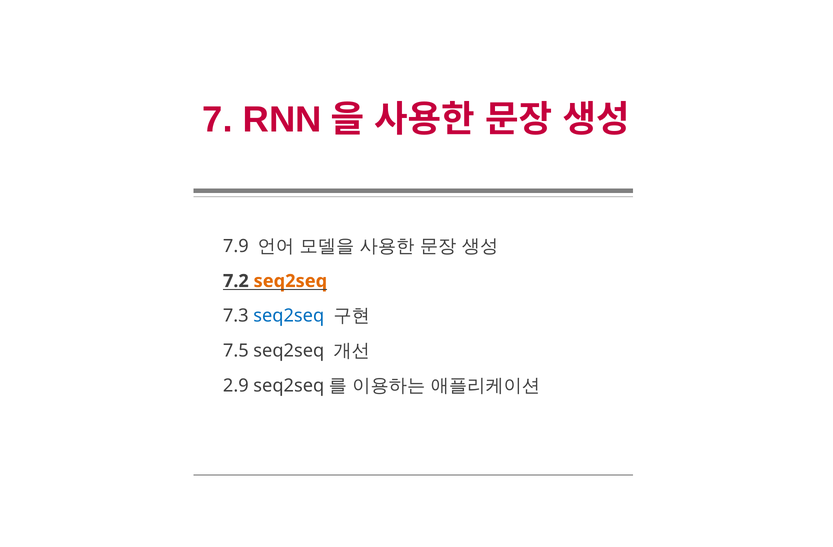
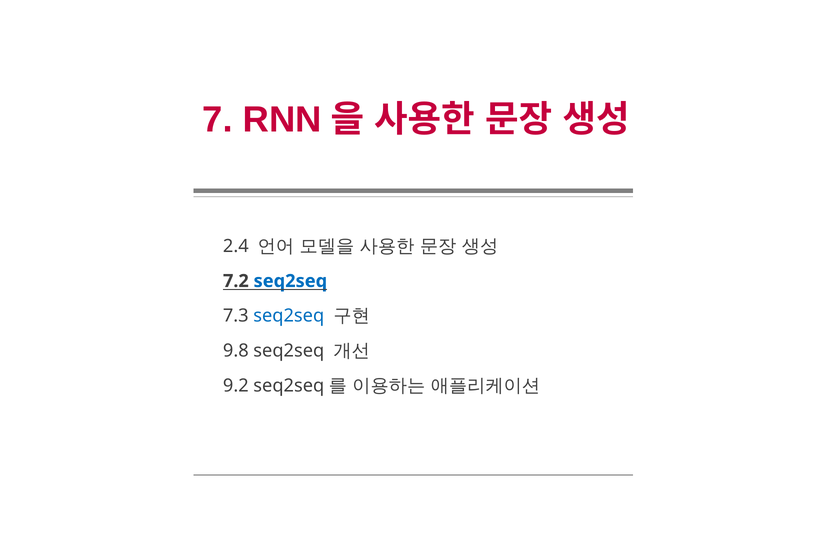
7.9: 7.9 -> 2.4
seq2seq at (290, 281) colour: orange -> blue
7.5: 7.5 -> 9.8
2.9: 2.9 -> 9.2
